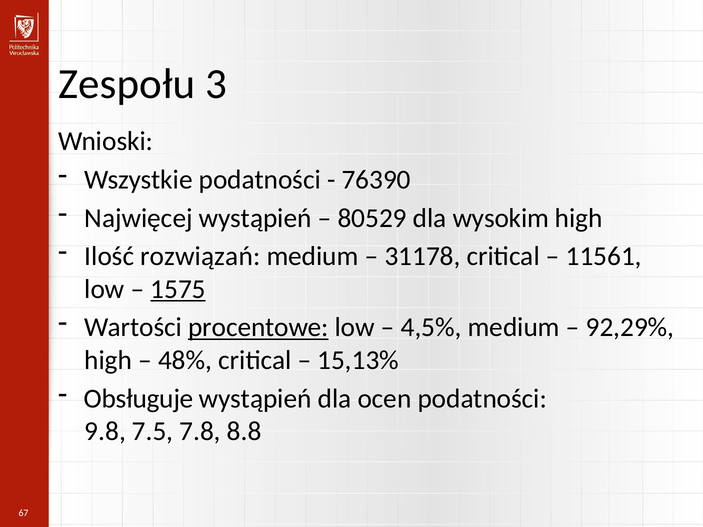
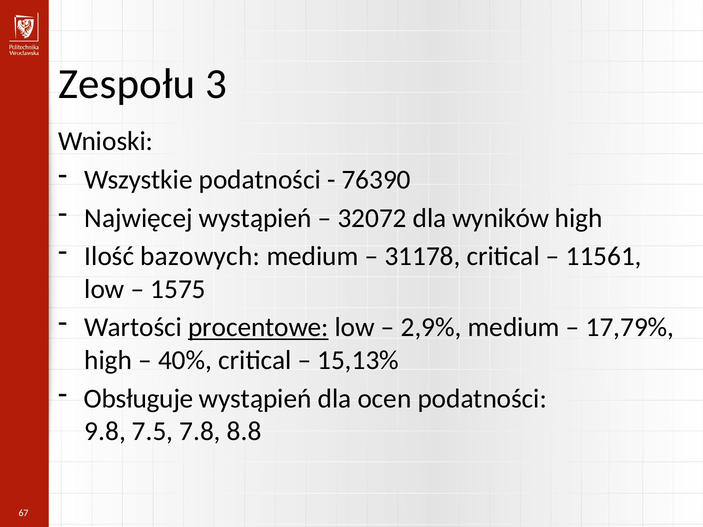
80529: 80529 -> 32072
wysokim: wysokim -> wyników
rozwiązań: rozwiązań -> bazowych
1575 underline: present -> none
4,5%: 4,5% -> 2,9%
92,29%: 92,29% -> 17,79%
48%: 48% -> 40%
